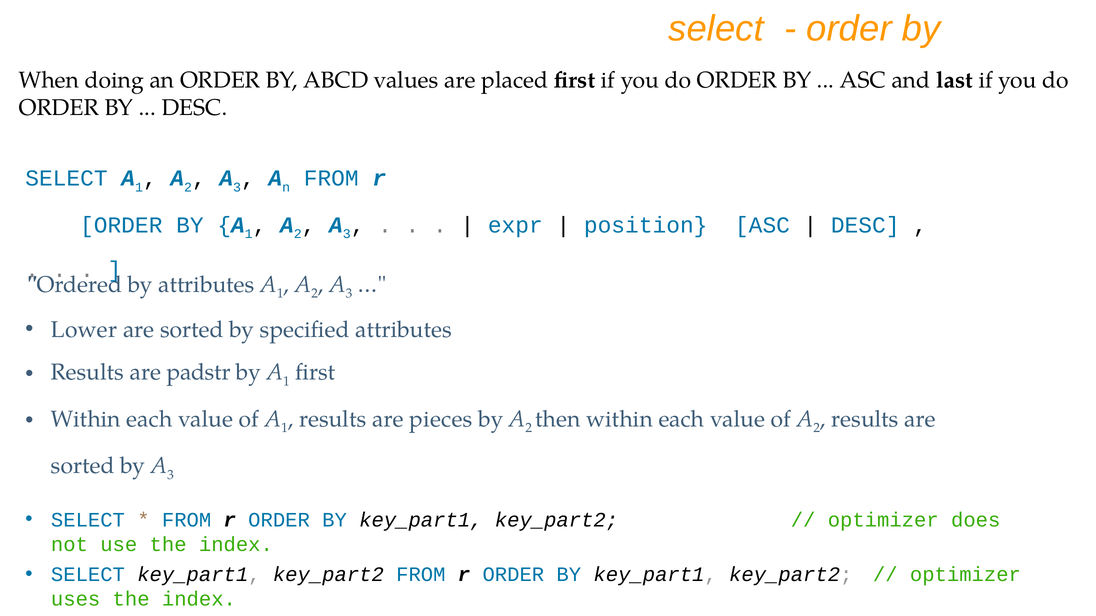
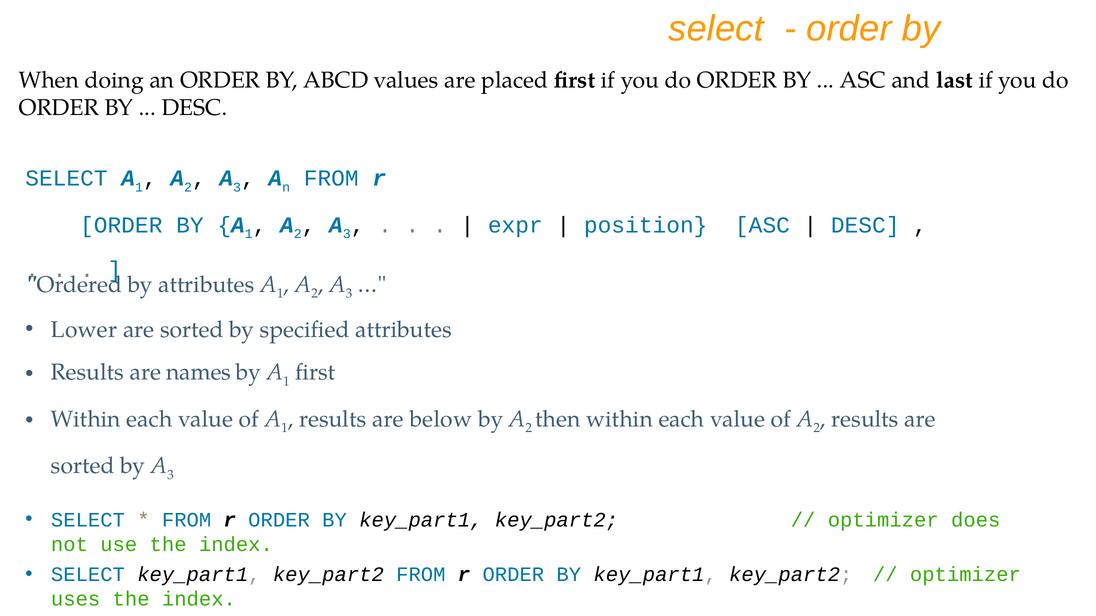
padstr: padstr -> names
pieces: pieces -> below
